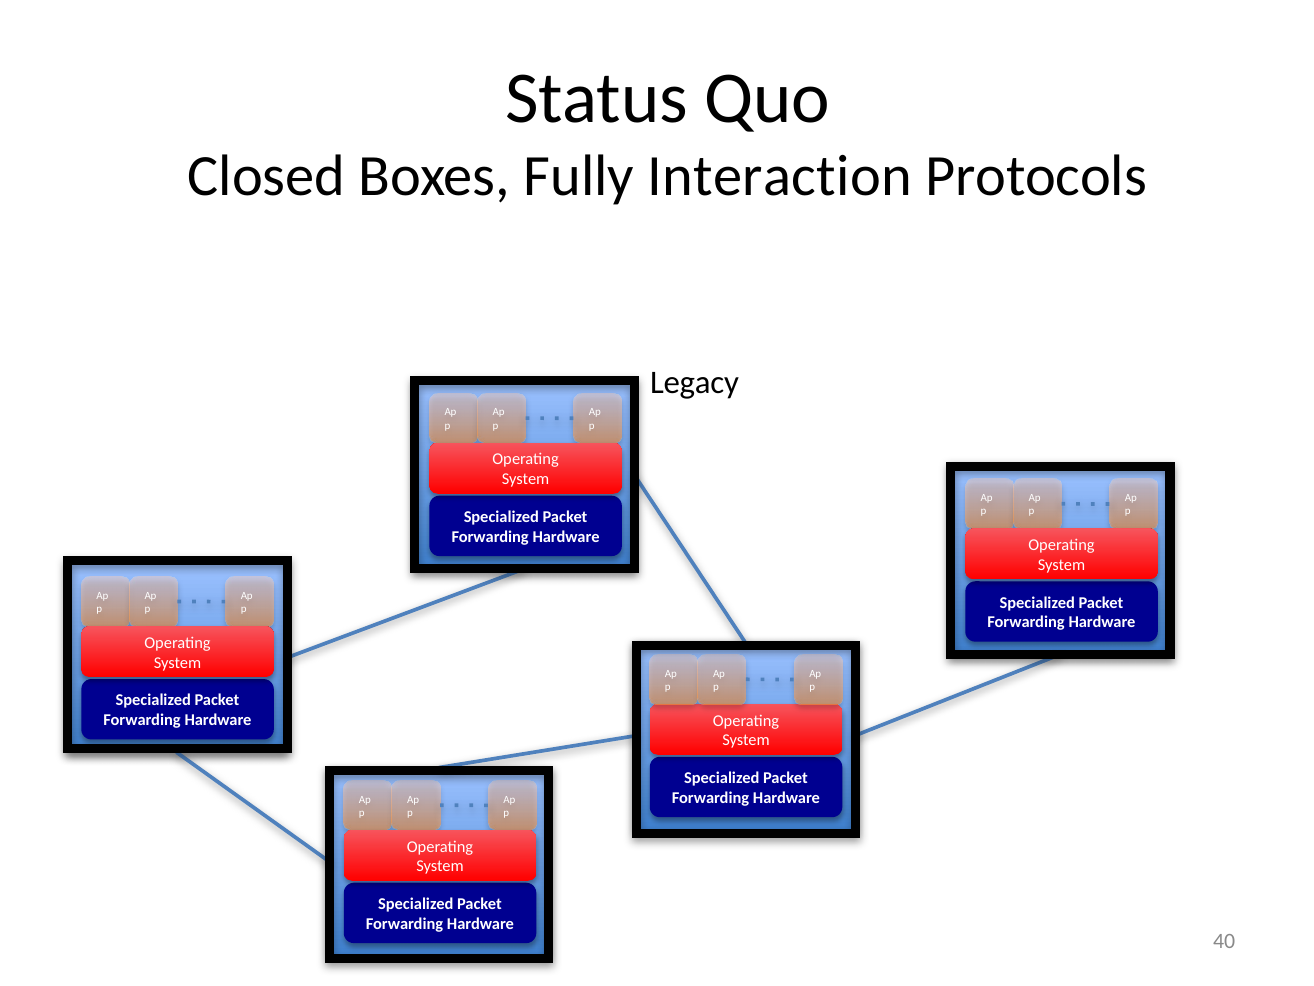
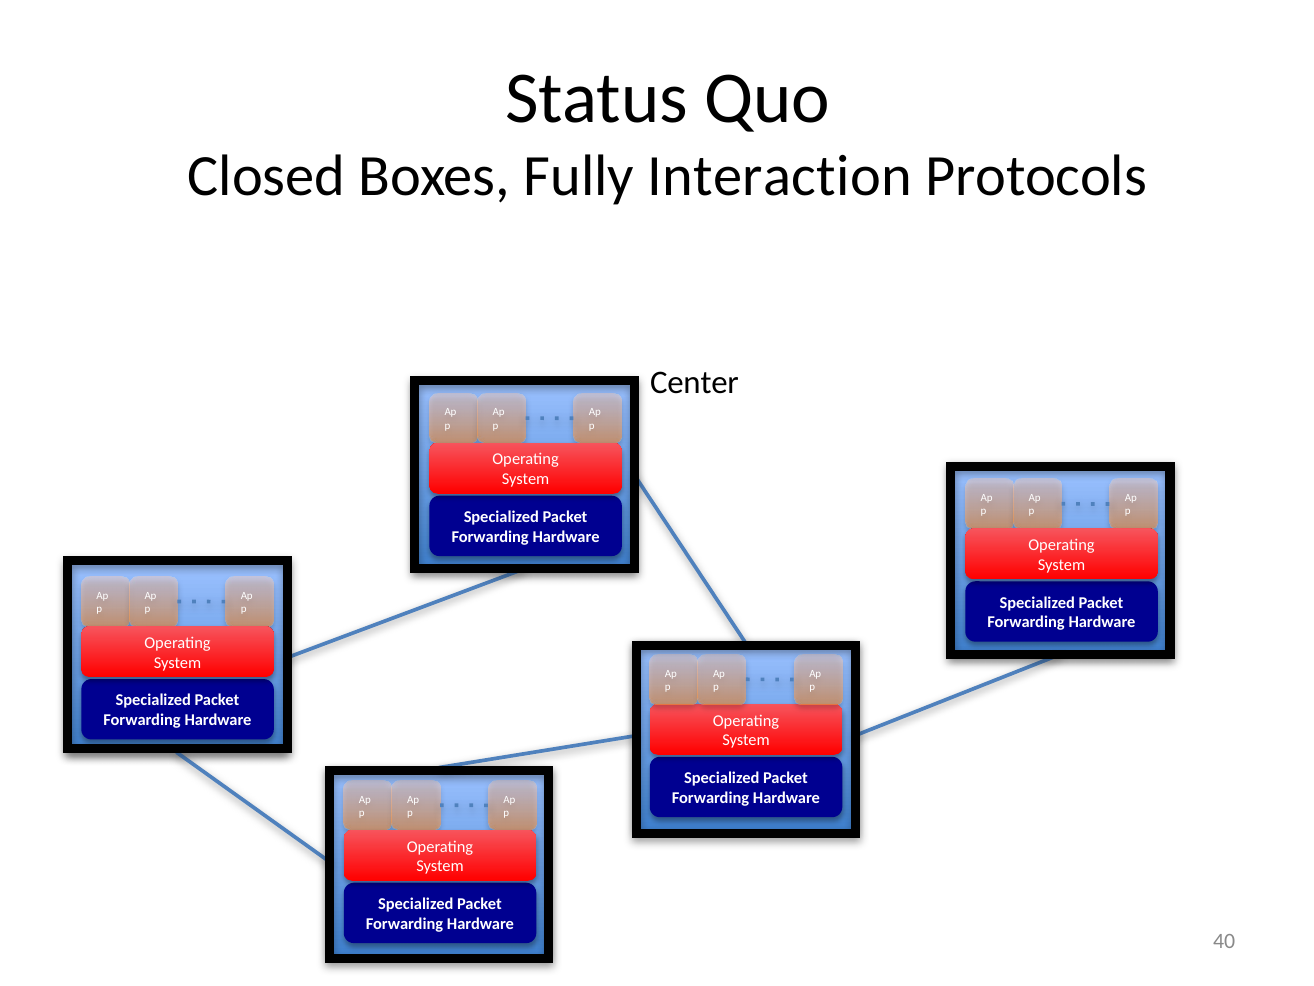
Legacy: Legacy -> Center
